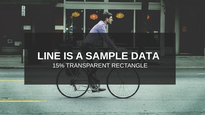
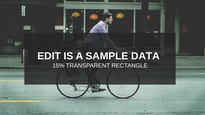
LINE: LINE -> EDIT
